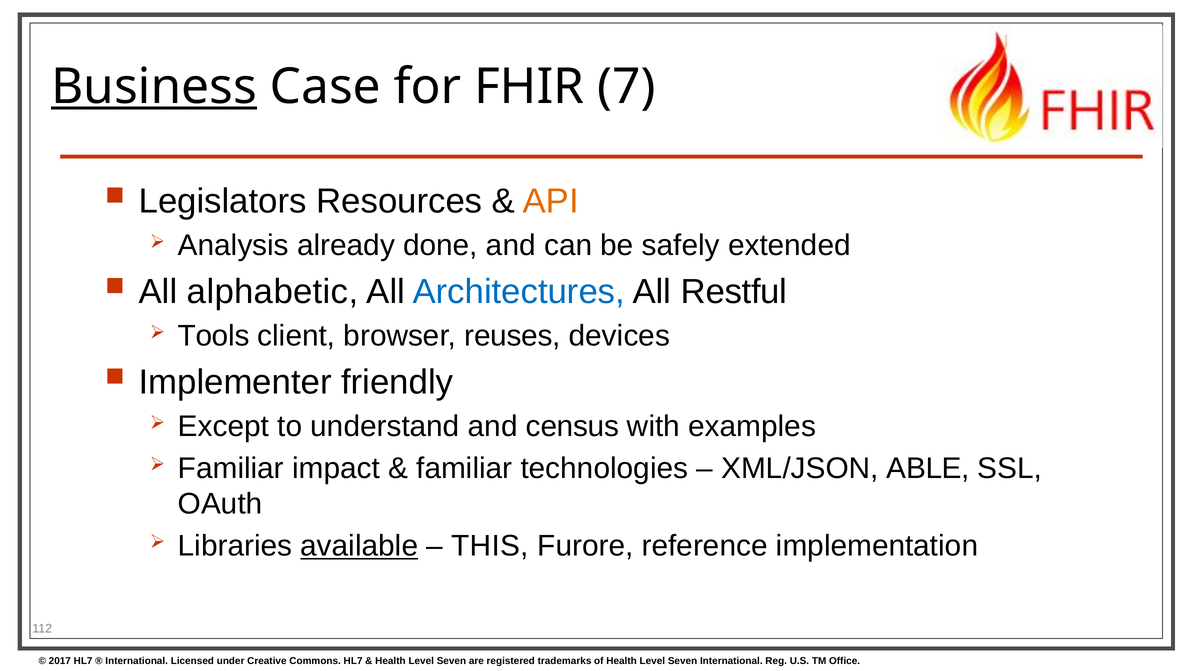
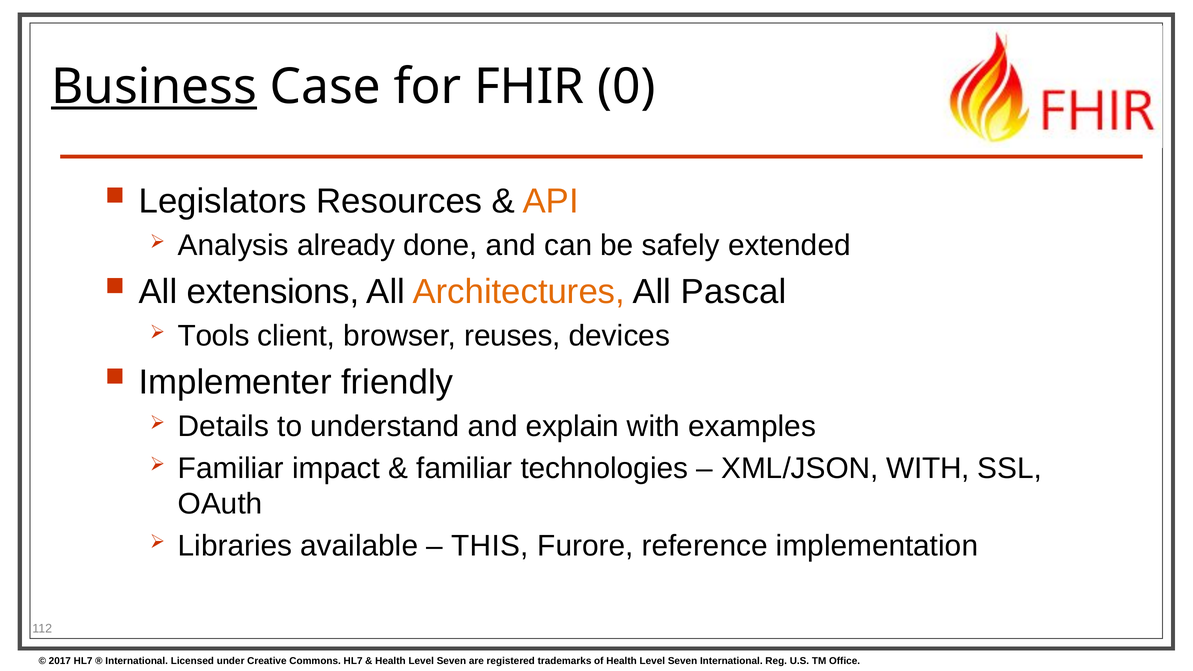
7: 7 -> 0
alphabetic: alphabetic -> extensions
Architectures colour: blue -> orange
Restful: Restful -> Pascal
Except: Except -> Details
census: census -> explain
XML/JSON ABLE: ABLE -> WITH
available underline: present -> none
